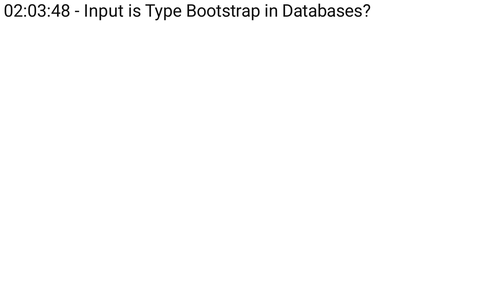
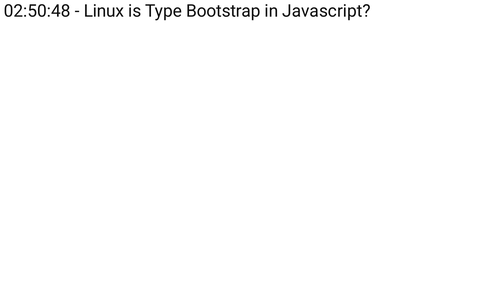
02:03:48: 02:03:48 -> 02:50:48
Input: Input -> Linux
Databases: Databases -> Javascript
